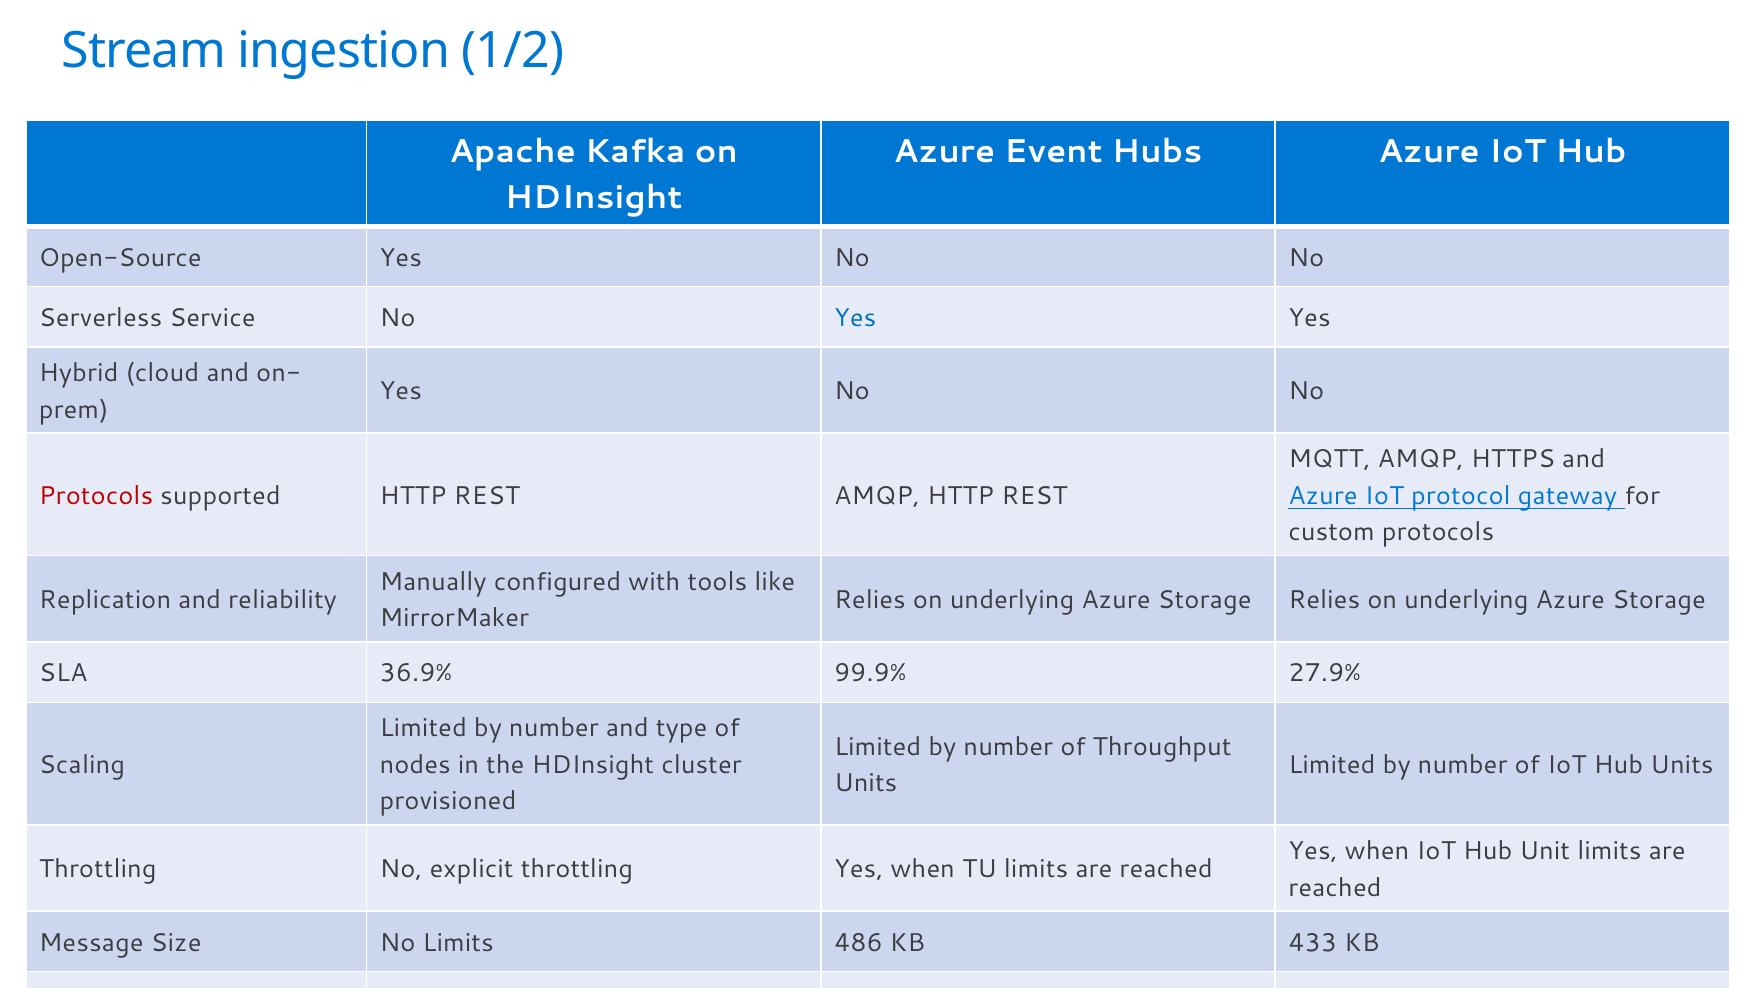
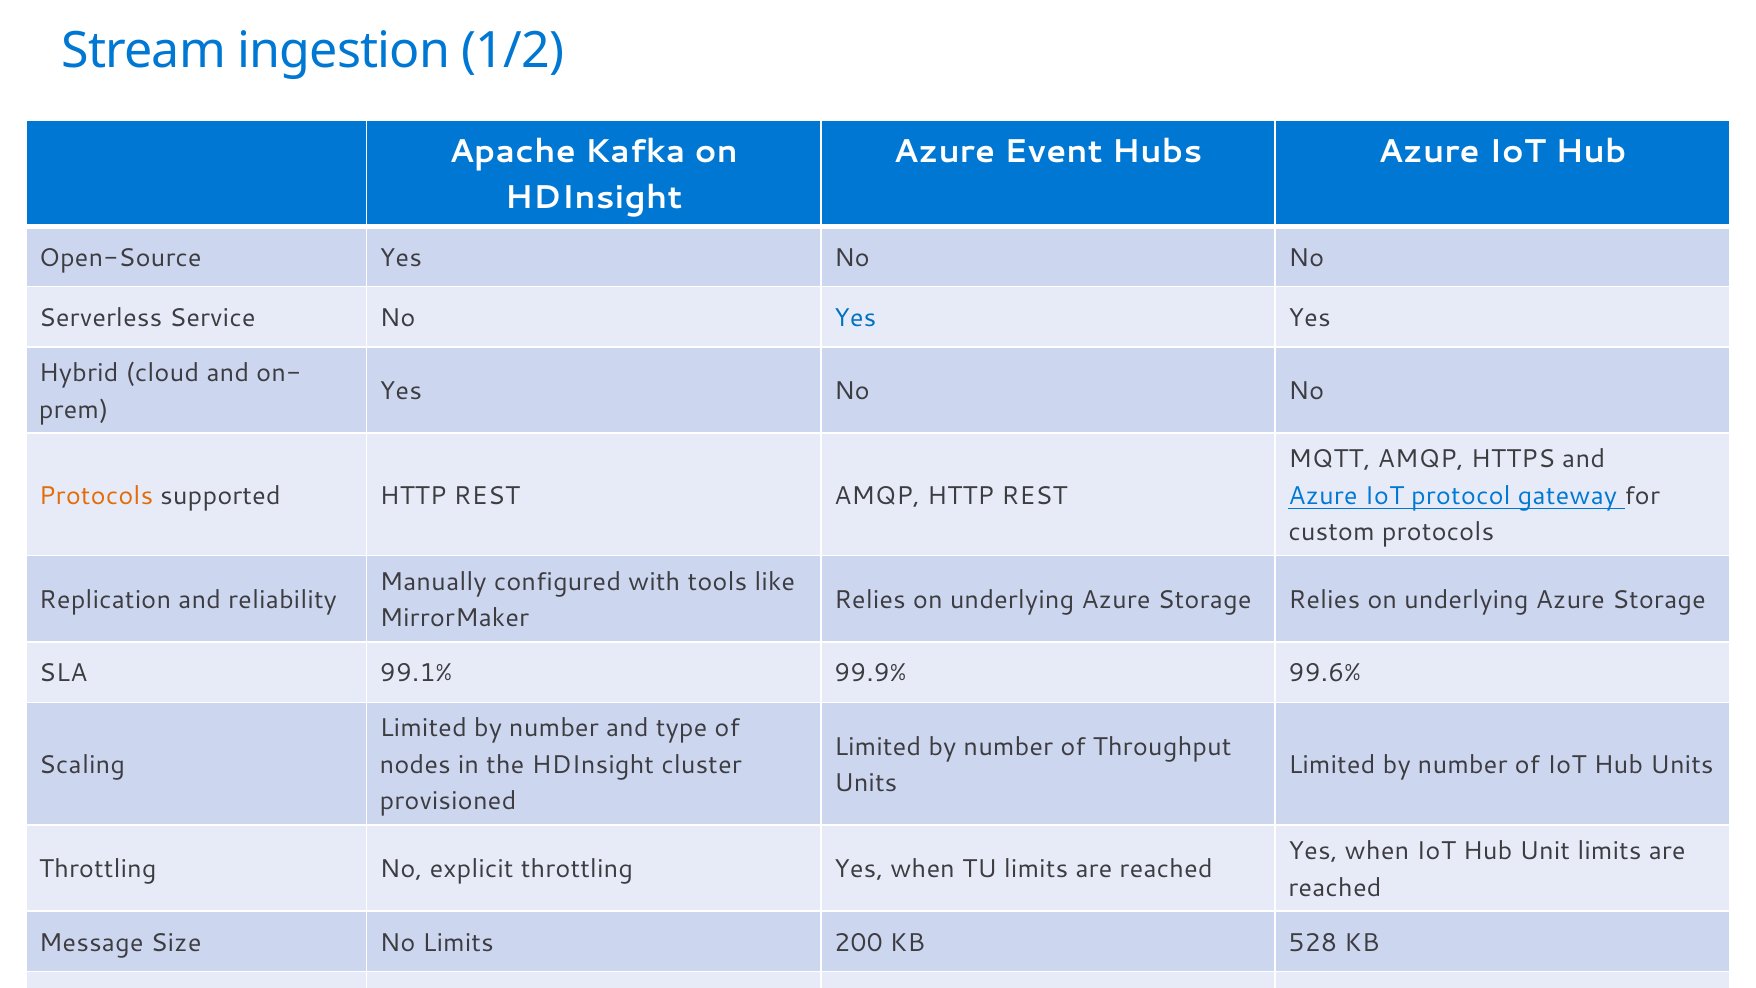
Protocols at (96, 496) colour: red -> orange
36.9%: 36.9% -> 99.1%
27.9%: 27.9% -> 99.6%
486: 486 -> 200
433: 433 -> 528
